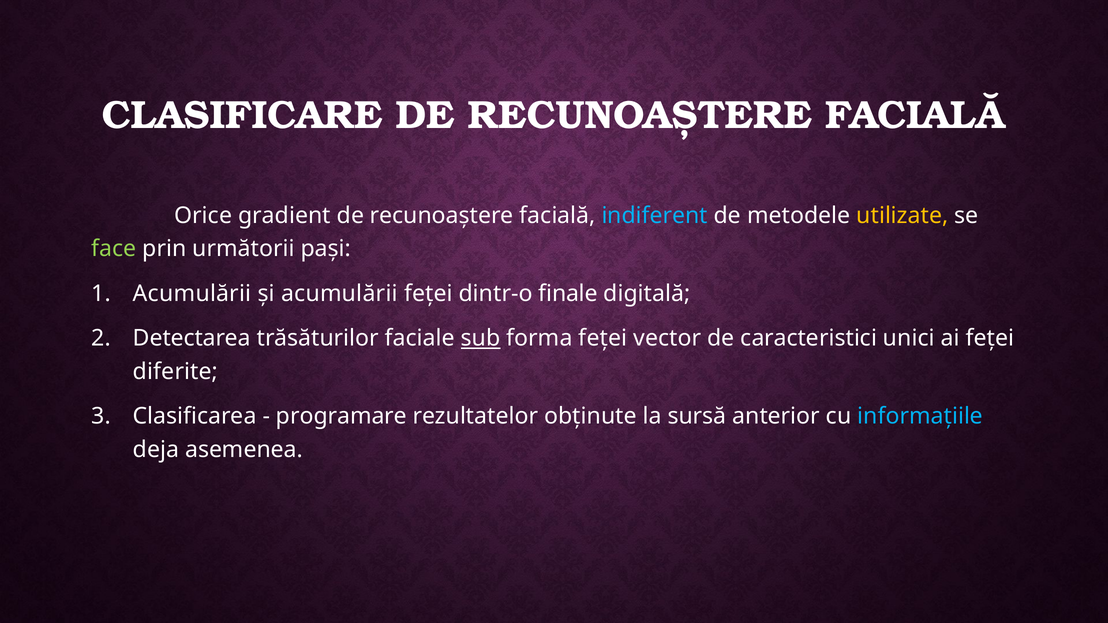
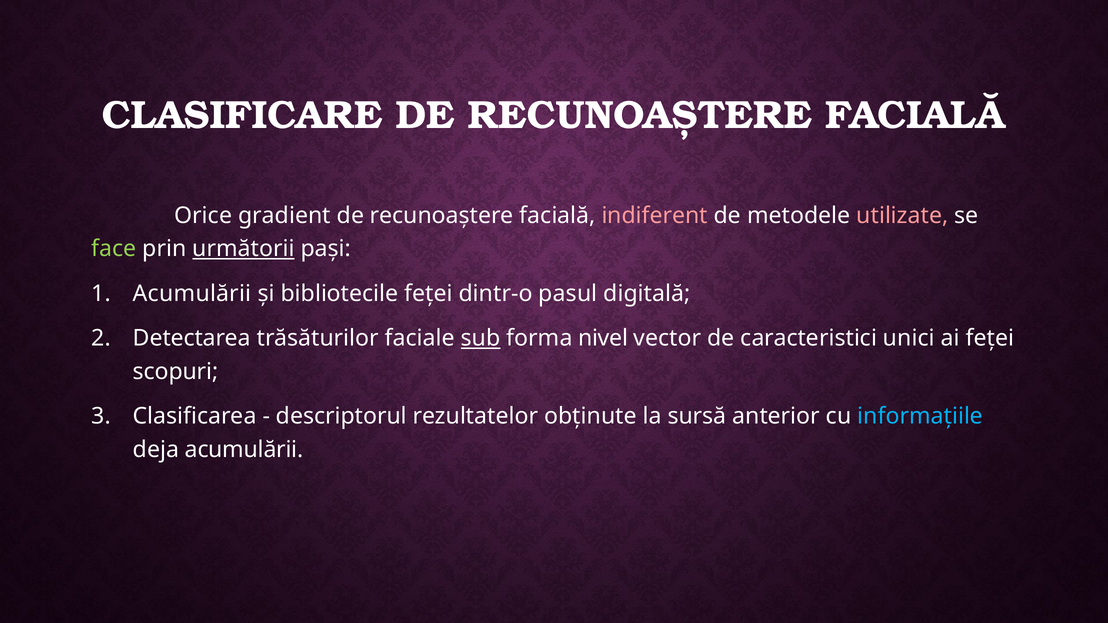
indiferent colour: light blue -> pink
utilizate colour: yellow -> pink
următorii underline: none -> present
și acumulării: acumulării -> bibliotecile
finale: finale -> pasul
forma feței: feței -> nivel
diferite: diferite -> scopuri
programare: programare -> descriptorul
deja asemenea: asemenea -> acumulării
